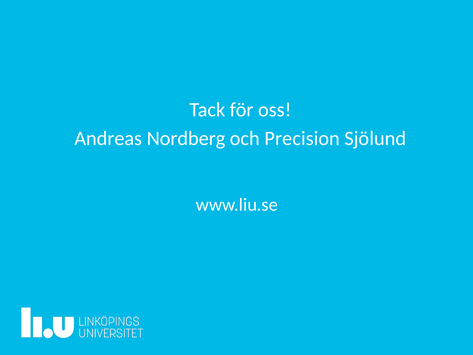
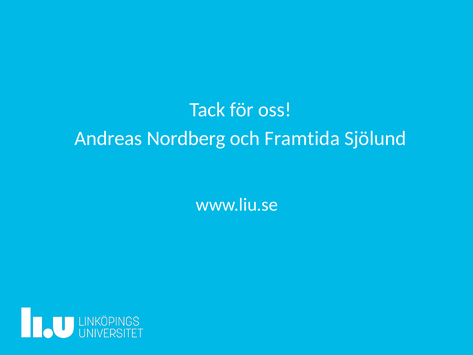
Precision: Precision -> Framtida
